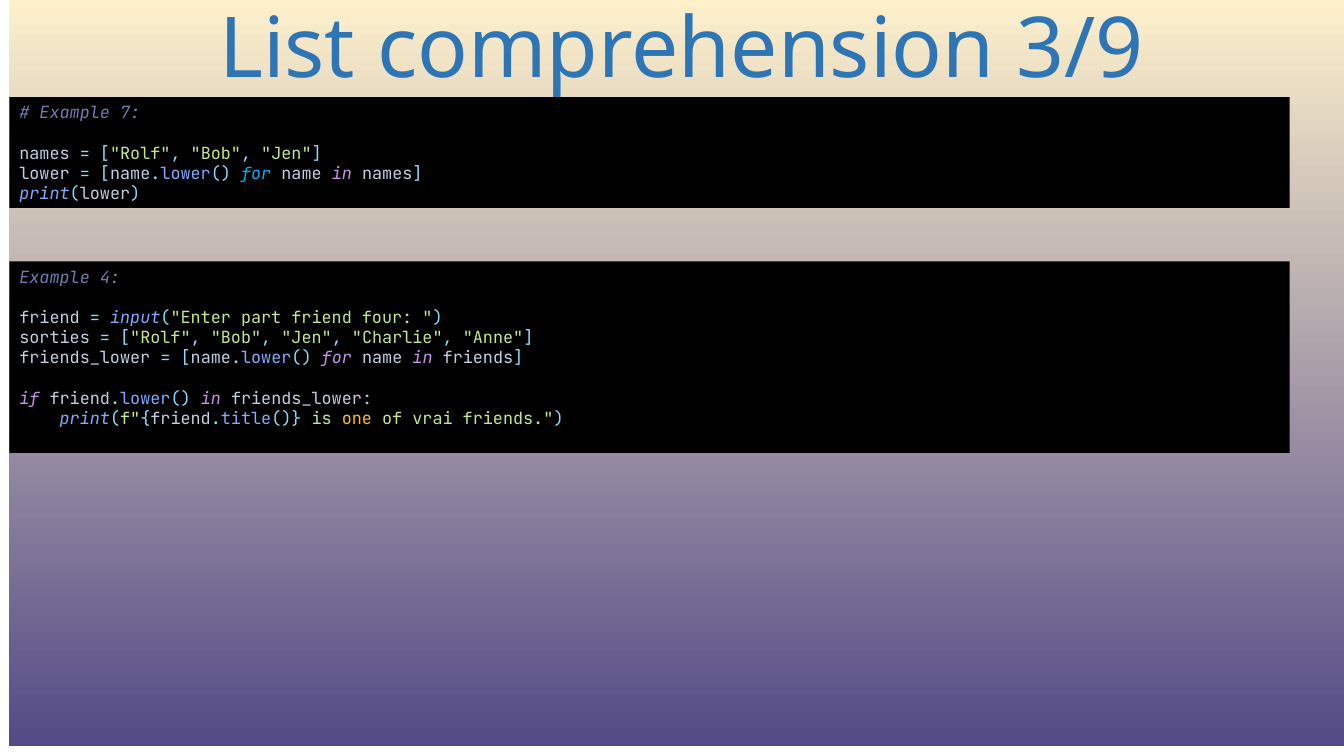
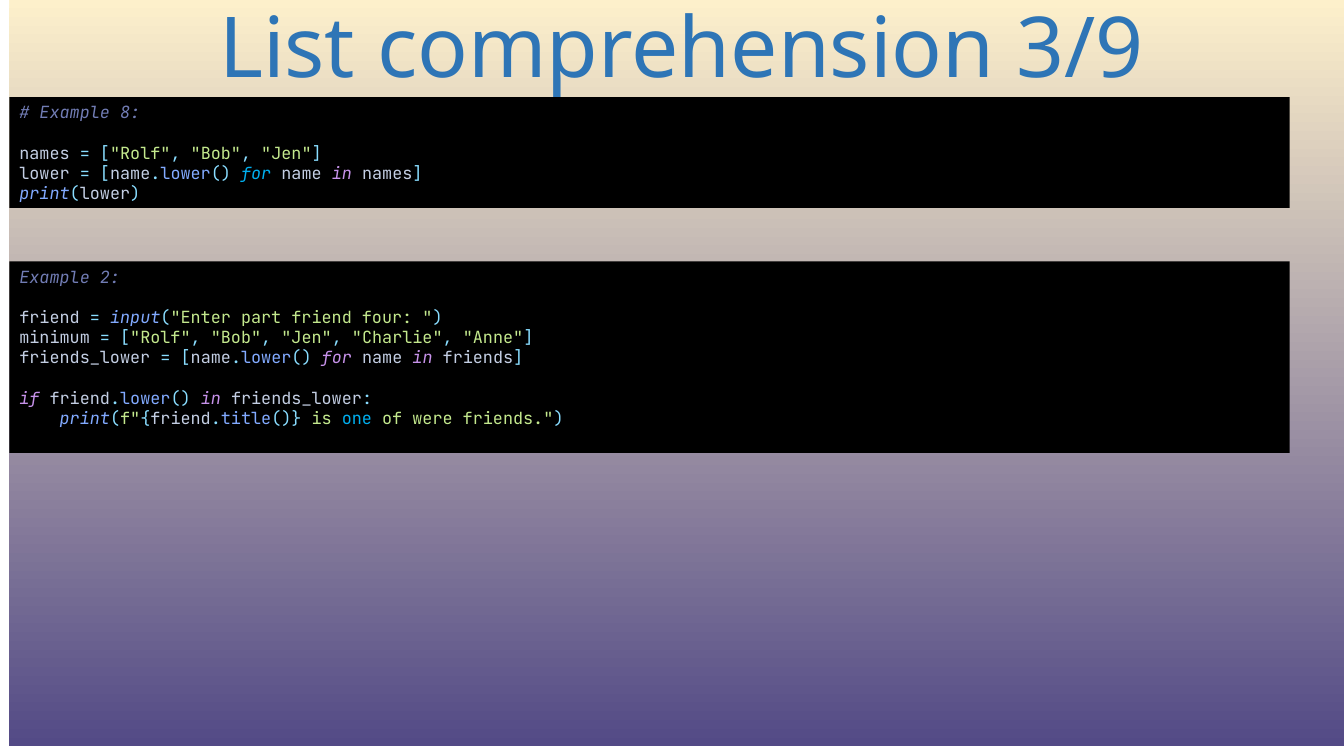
7: 7 -> 8
4: 4 -> 2
sorties: sorties -> minimum
one colour: yellow -> light blue
vrai: vrai -> were
